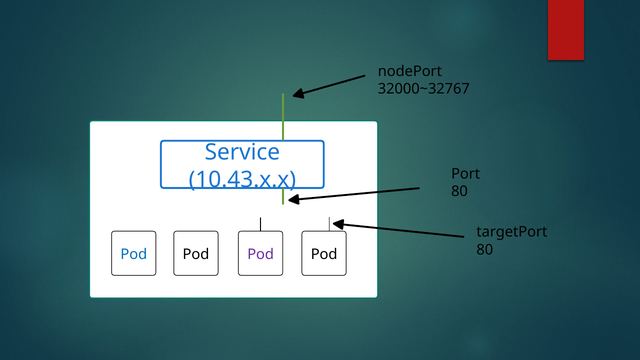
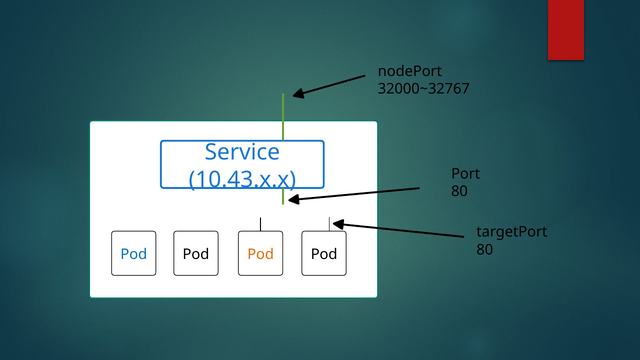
Pod at (261, 254) colour: purple -> orange
